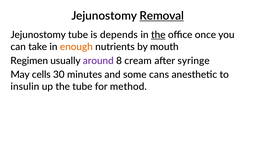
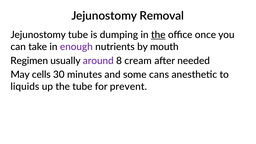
Removal underline: present -> none
depends: depends -> dumping
enough colour: orange -> purple
syringe: syringe -> needed
insulin: insulin -> liquids
method: method -> prevent
